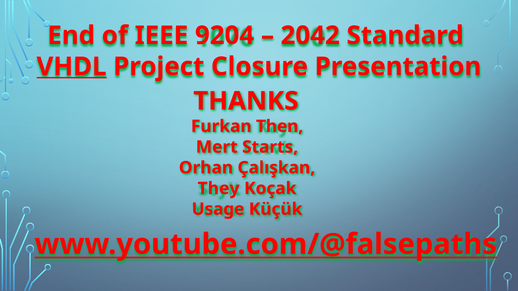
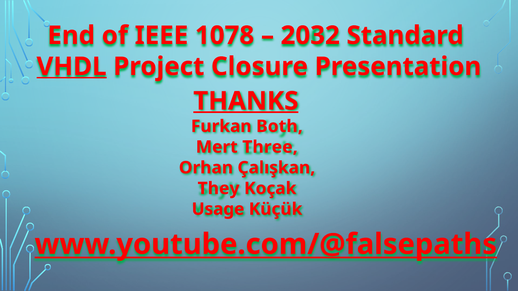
9204: 9204 -> 1078
2042: 2042 -> 2032
THANKS underline: none -> present
Then: Then -> Both
Starts: Starts -> Three
